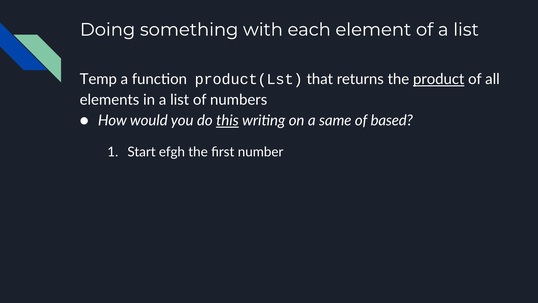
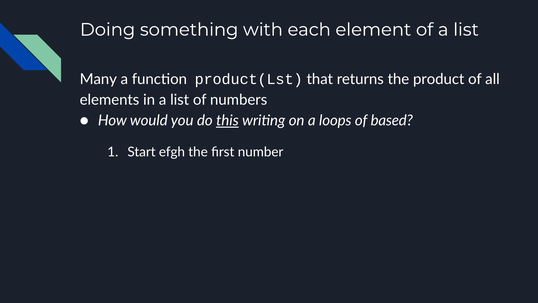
Temp: Temp -> Many
product underline: present -> none
same: same -> loops
